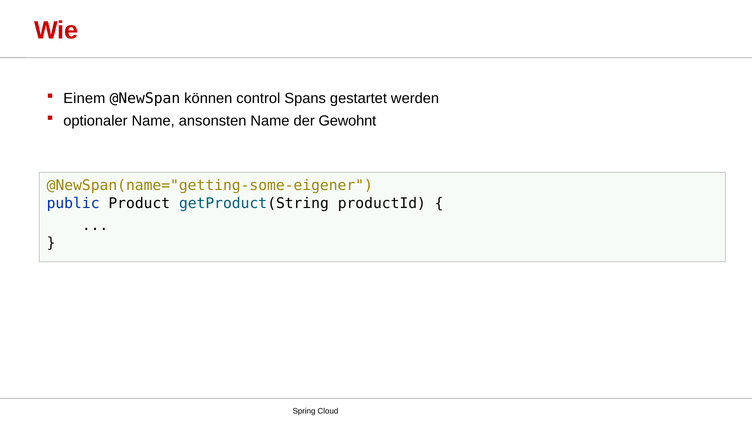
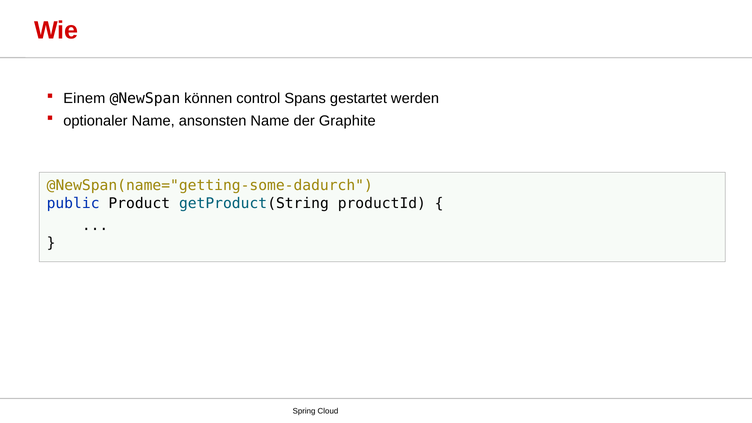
Gewohnt: Gewohnt -> Graphite
@NewSpan(name="getting-some-eigener: @NewSpan(name="getting-some-eigener -> @NewSpan(name="getting-some-dadurch
